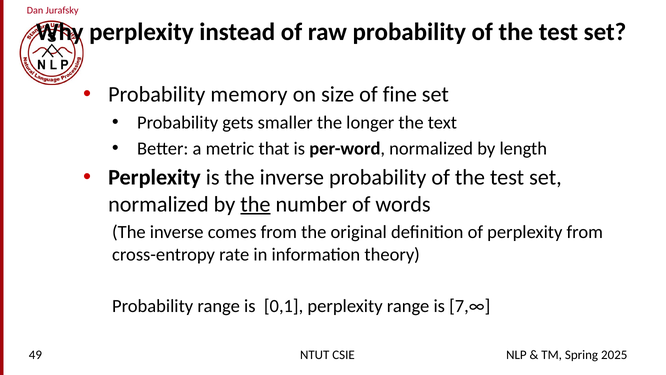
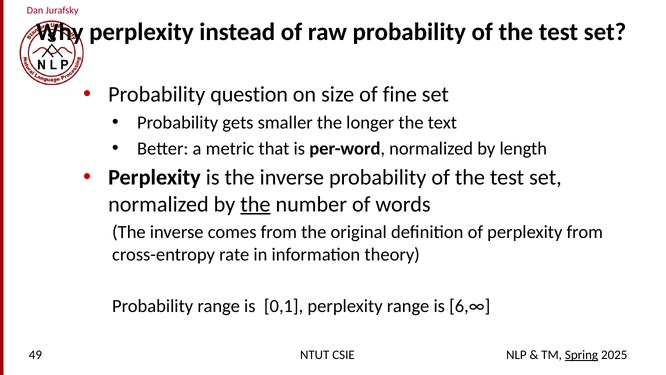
memory: memory -> question
7,∞: 7,∞ -> 6,∞
Spring underline: none -> present
